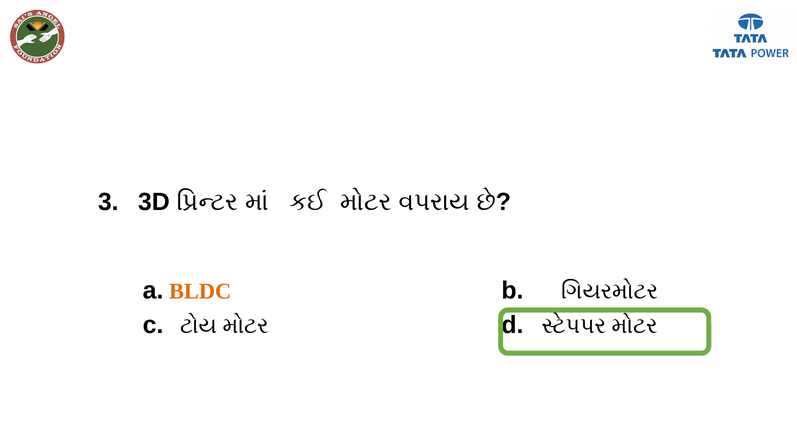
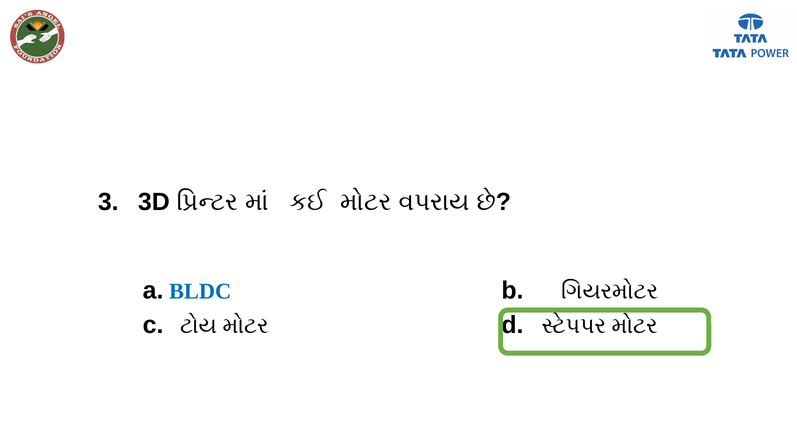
BLDC colour: orange -> blue
